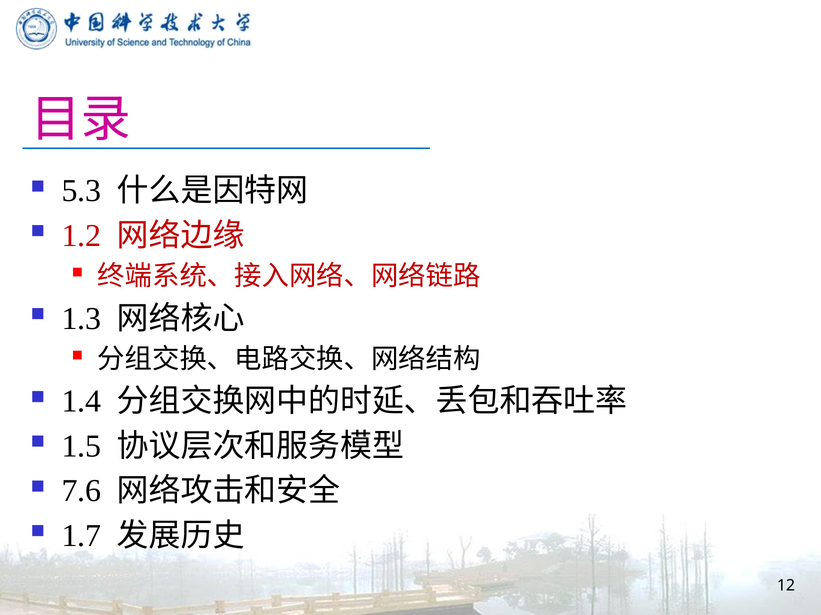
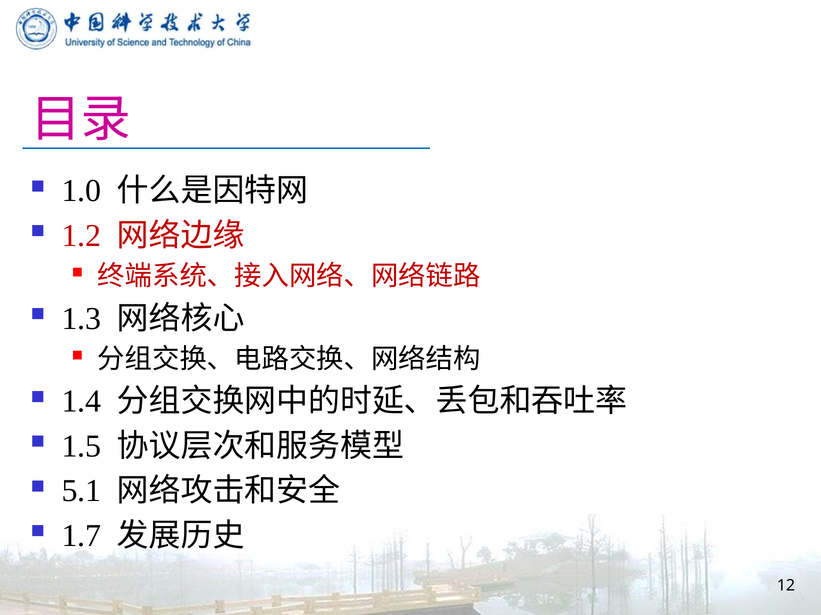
5.3: 5.3 -> 1.0
7.6: 7.6 -> 5.1
